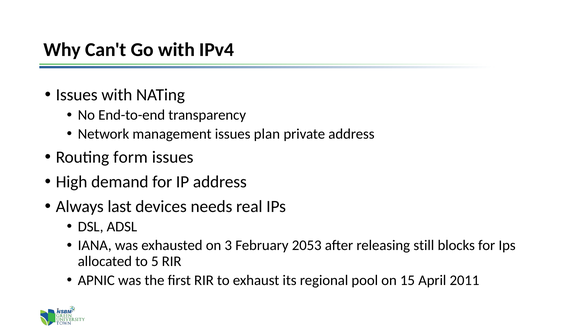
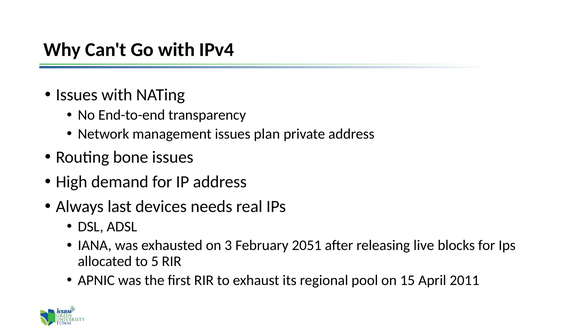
form: form -> bone
2053: 2053 -> 2051
still: still -> live
